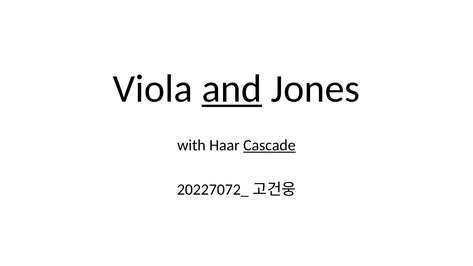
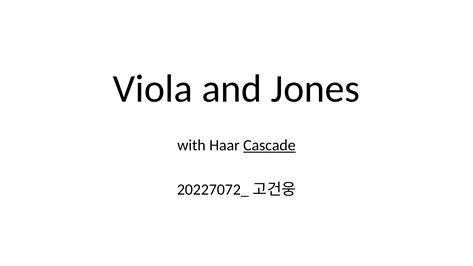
and underline: present -> none
